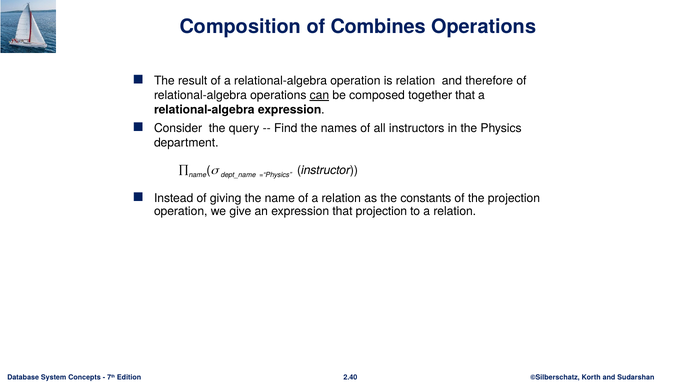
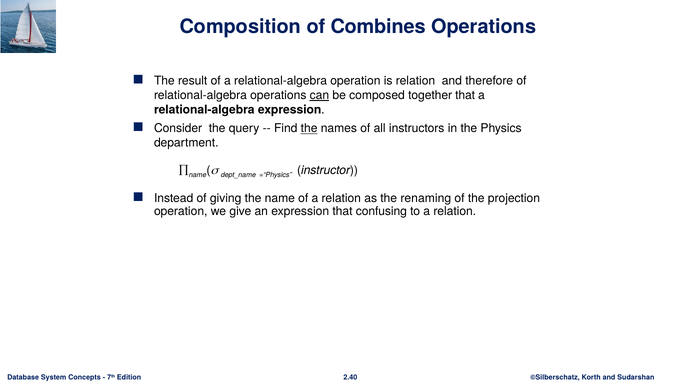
the at (309, 129) underline: none -> present
constants: constants -> renaming
that projection: projection -> confusing
